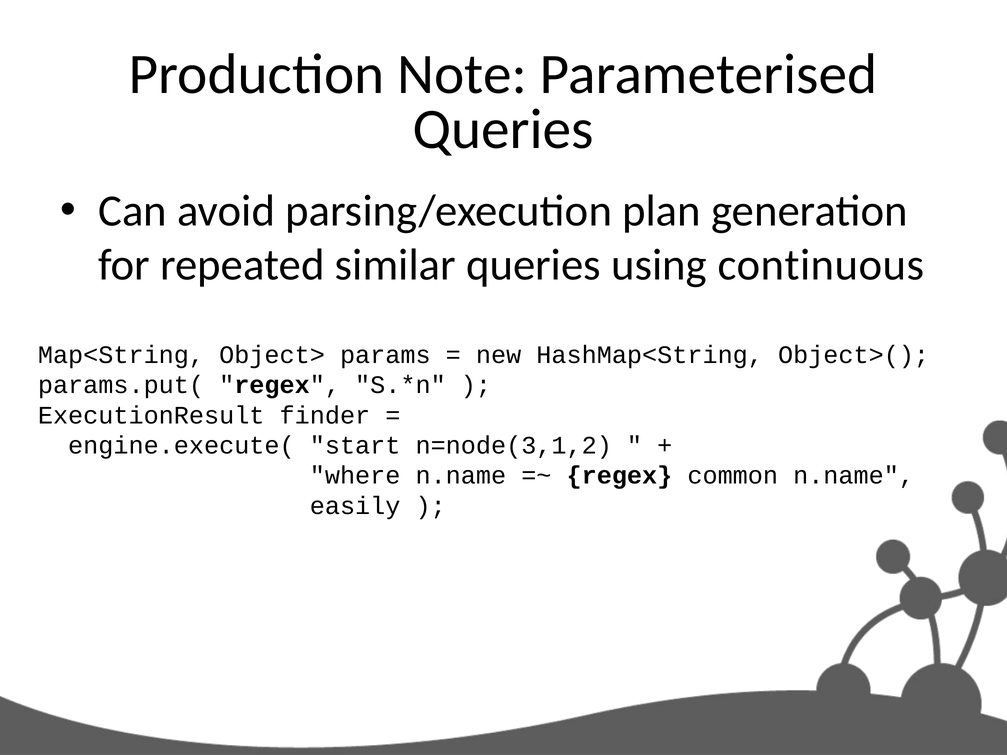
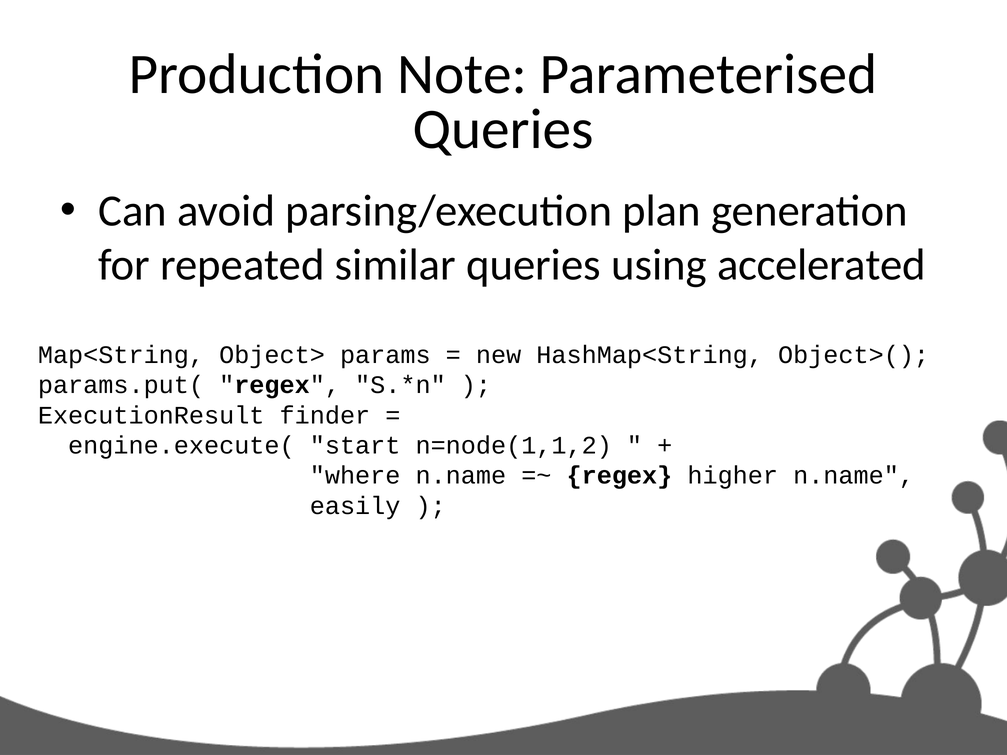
continuous: continuous -> accelerated
n=node(3,1,2: n=node(3,1,2 -> n=node(1,1,2
common: common -> higher
